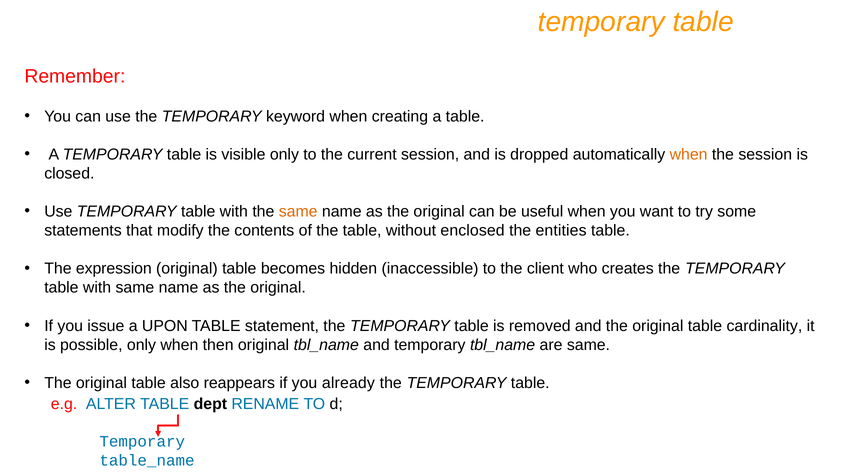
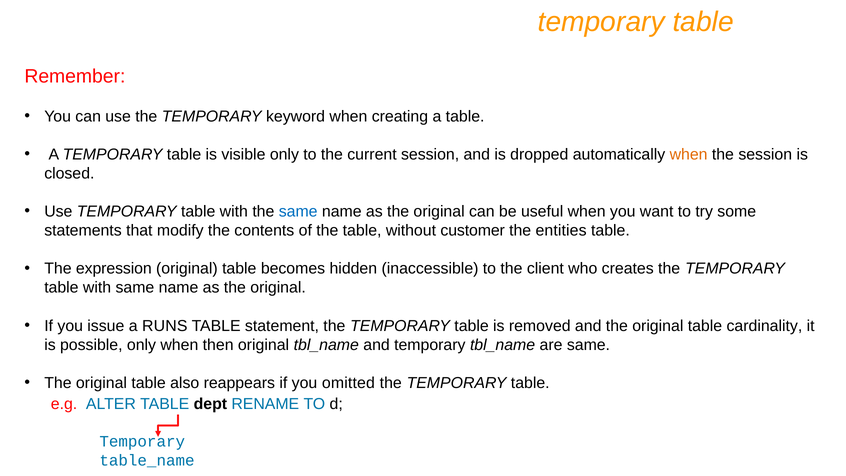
same at (298, 212) colour: orange -> blue
enclosed: enclosed -> customer
UPON: UPON -> RUNS
already: already -> omitted
